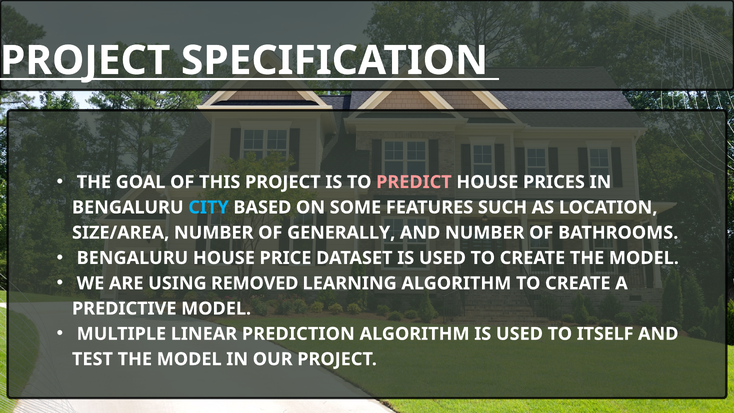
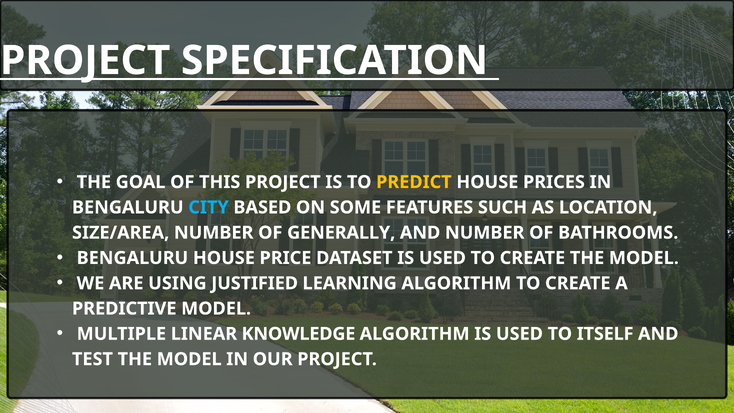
PREDICT colour: pink -> yellow
REMOVED: REMOVED -> JUSTIFIED
PREDICTION: PREDICTION -> KNOWLEDGE
